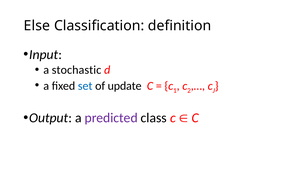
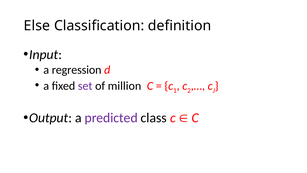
stochastic: stochastic -> regression
set colour: blue -> purple
update: update -> million
